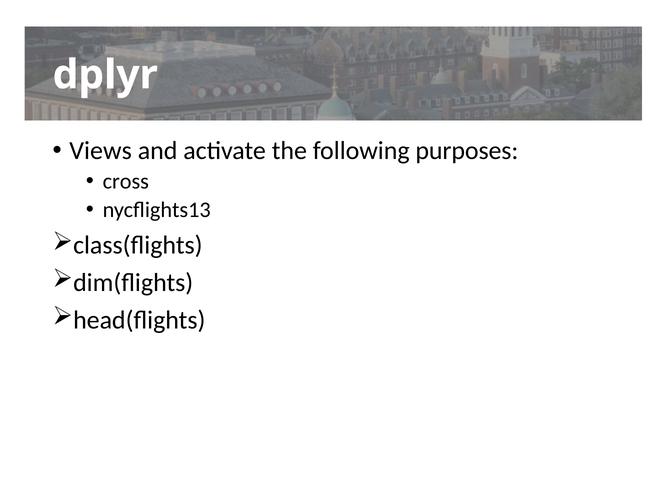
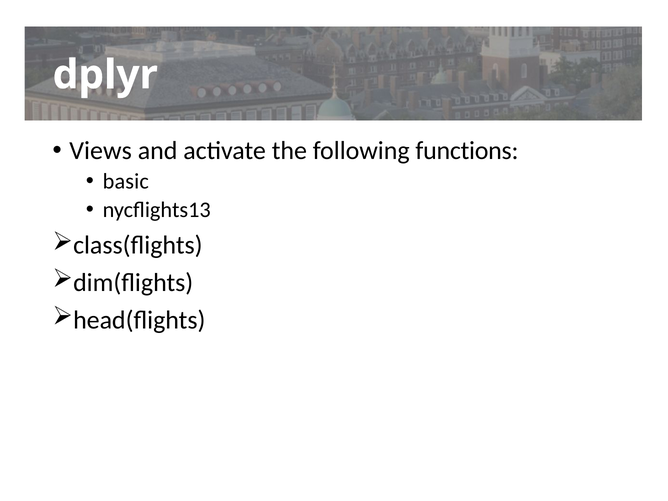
purposes: purposes -> functions
cross: cross -> basic
